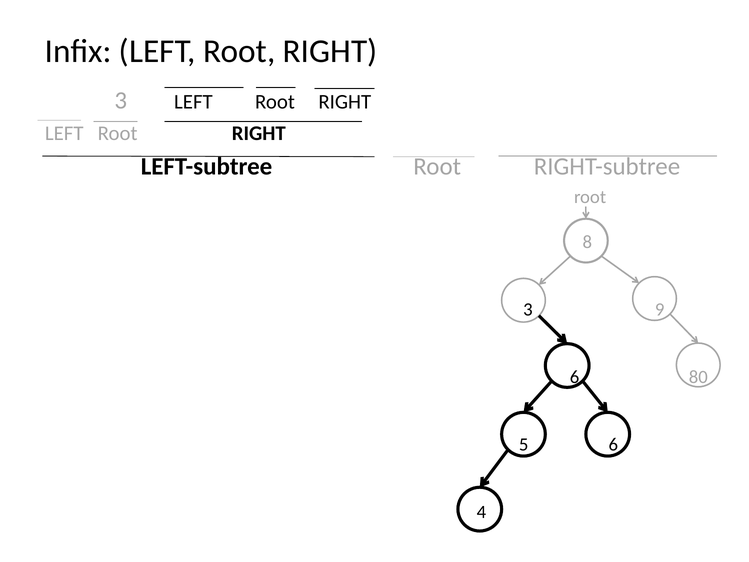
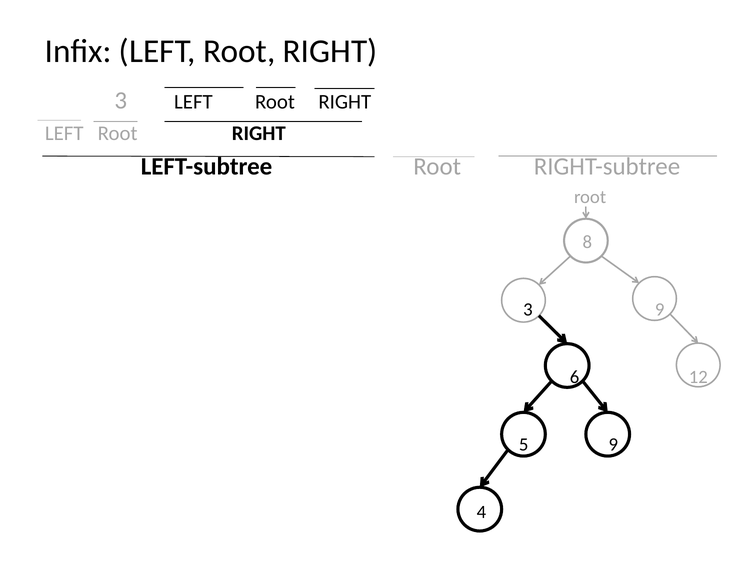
80: 80 -> 12
5 6: 6 -> 9
